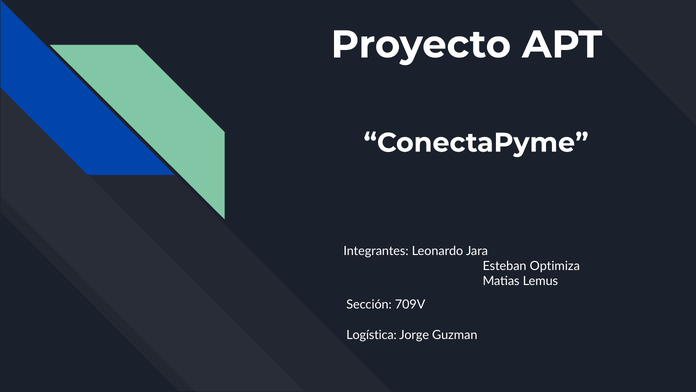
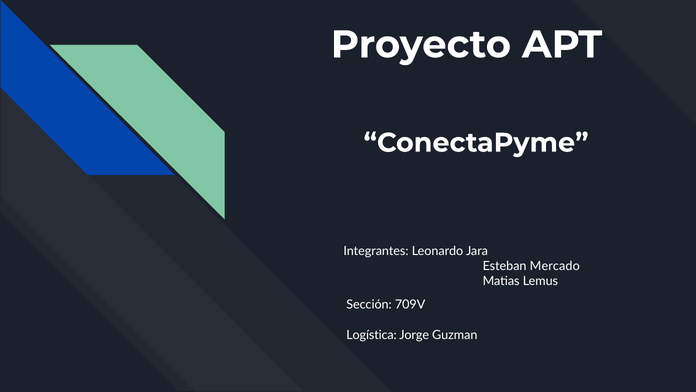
Optimiza: Optimiza -> Mercado
